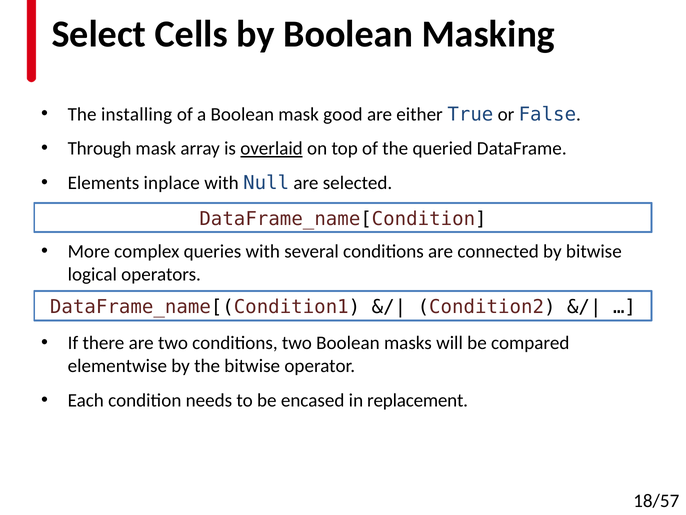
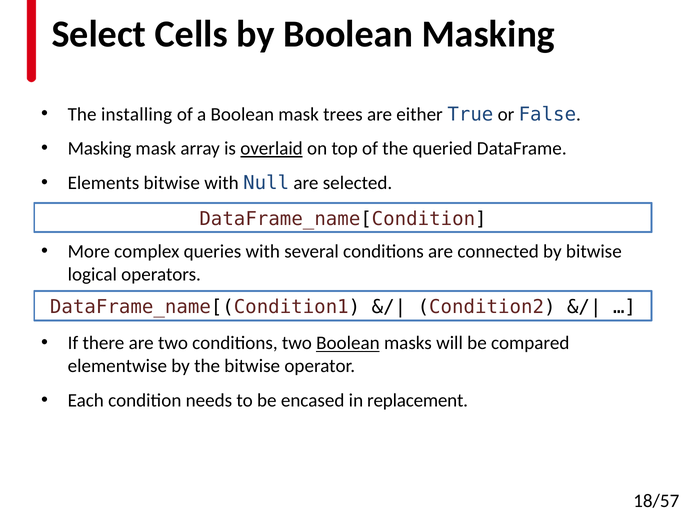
good: good -> trees
Through at (100, 148): Through -> Masking
Elements inplace: inplace -> bitwise
Boolean at (348, 343) underline: none -> present
